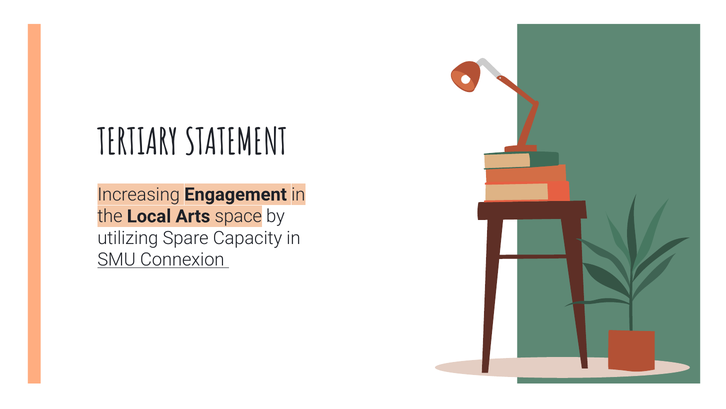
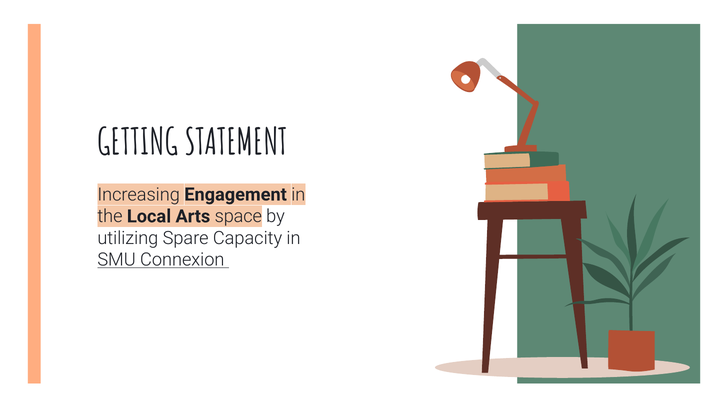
TERTIARY: TERTIARY -> GETTING
